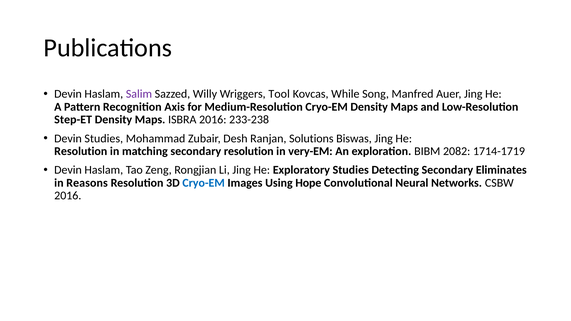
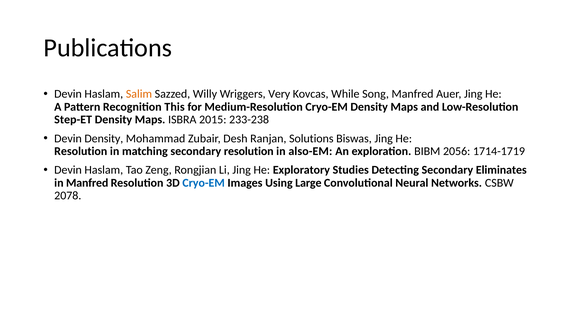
Salim colour: purple -> orange
Tool: Tool -> Very
Axis: Axis -> This
ISBRA 2016: 2016 -> 2015
Devin Studies: Studies -> Density
very-EM: very-EM -> also-EM
2082: 2082 -> 2056
in Reasons: Reasons -> Manfred
Hope: Hope -> Large
2016 at (68, 196): 2016 -> 2078
